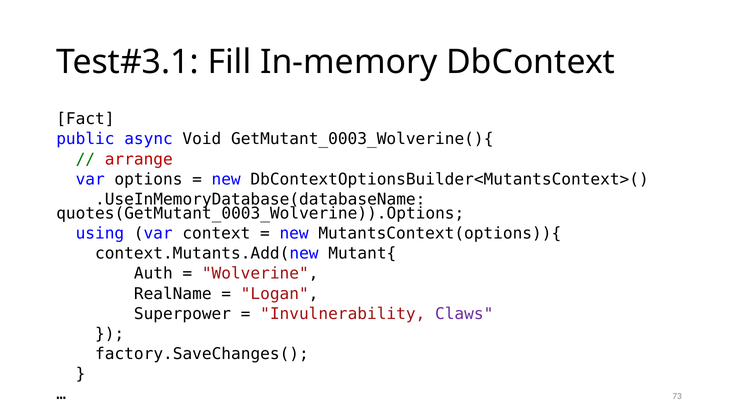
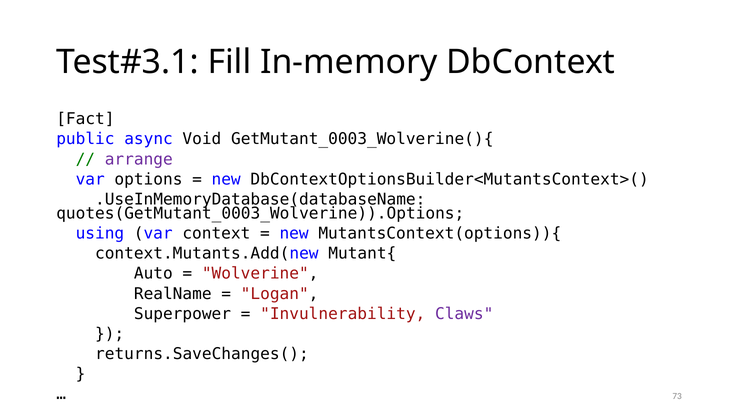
arrange colour: red -> purple
Auth: Auth -> Auto
factory.SaveChanges(: factory.SaveChanges( -> returns.SaveChanges(
